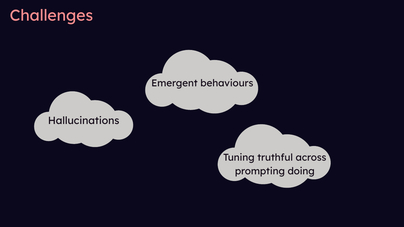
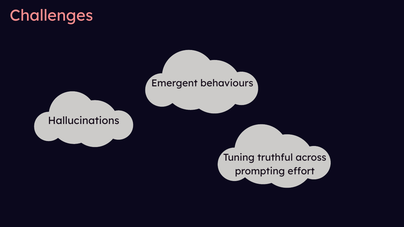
doing: doing -> effort
